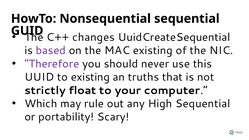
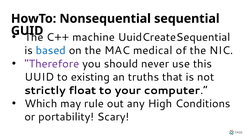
changes: changes -> machine
based colour: purple -> blue
MAC existing: existing -> medical
High Sequential: Sequential -> Conditions
